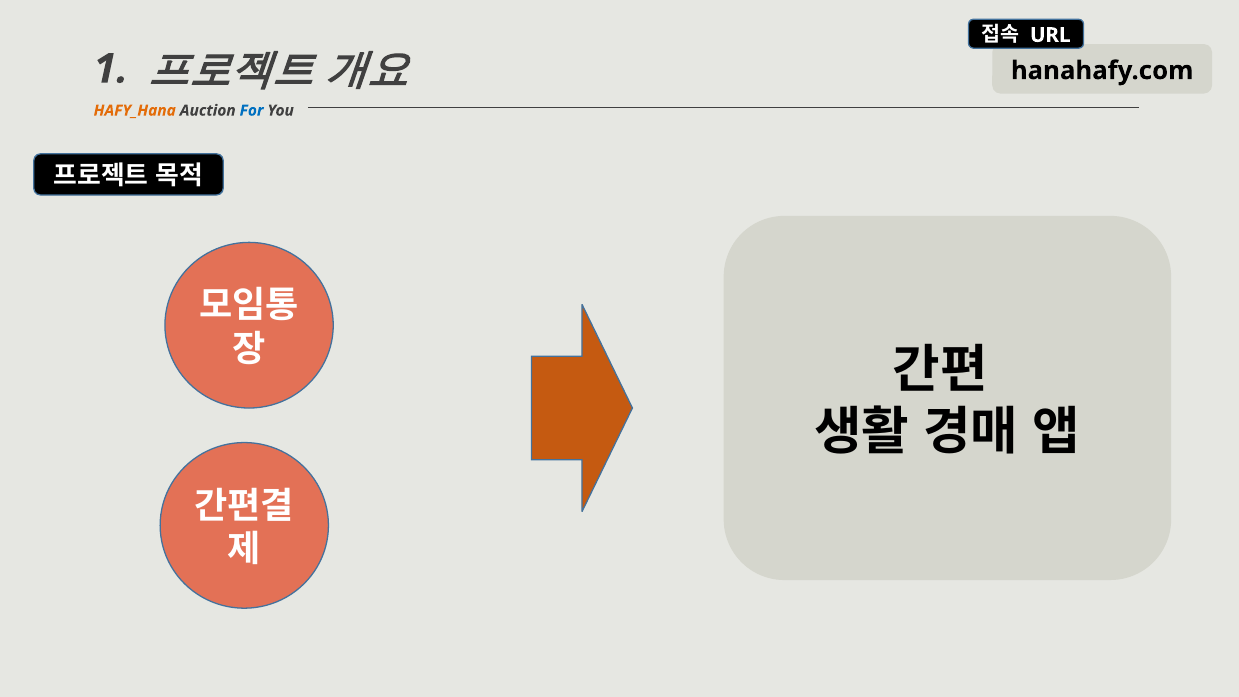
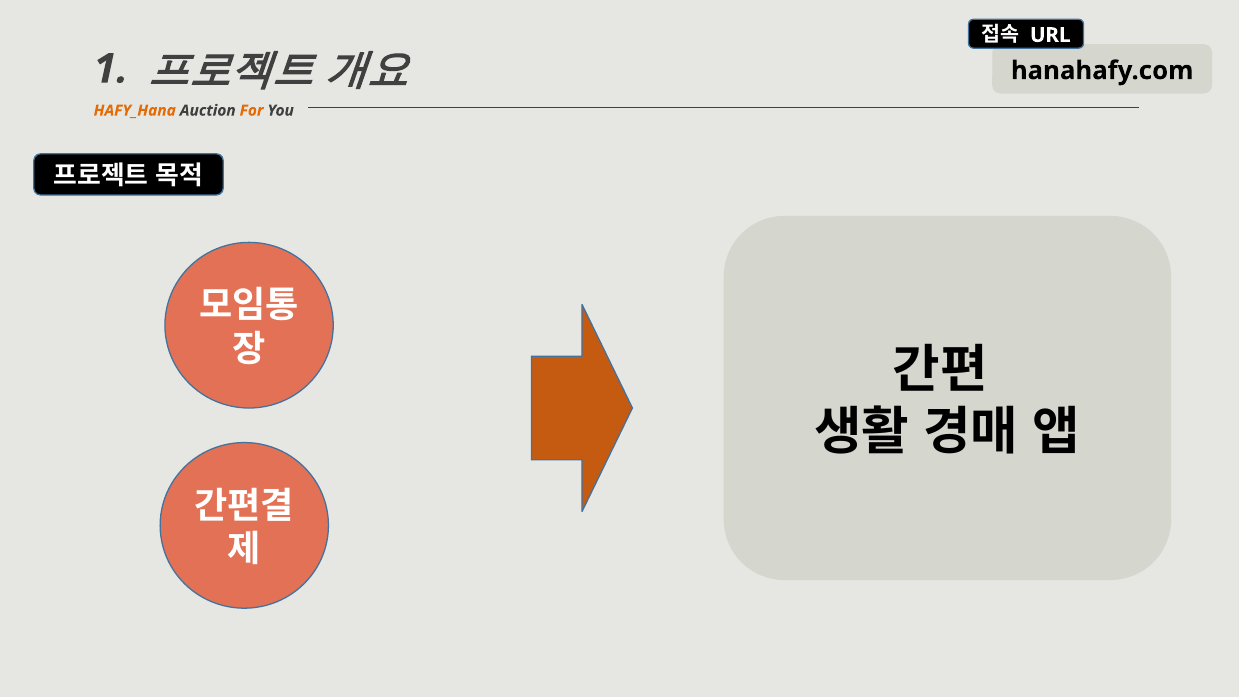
For colour: blue -> orange
